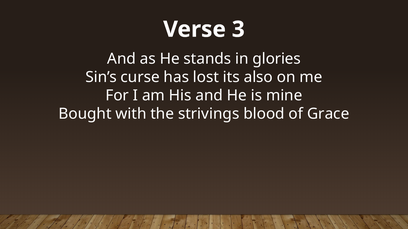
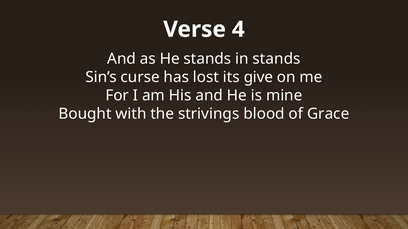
3: 3 -> 4
in glories: glories -> stands
also: also -> give
